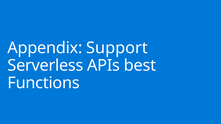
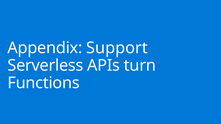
best: best -> turn
